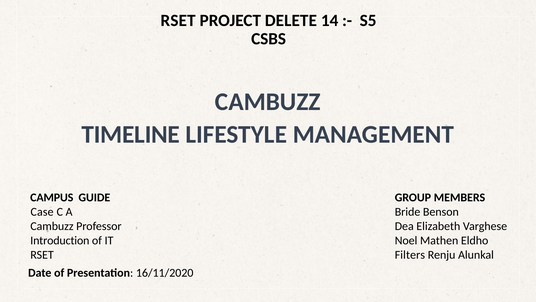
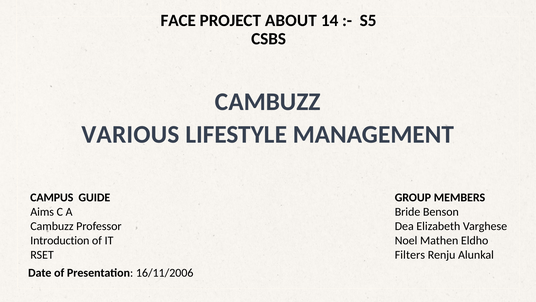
RSET at (178, 20): RSET -> FACE
DELETE: DELETE -> ABOUT
TIMELINE: TIMELINE -> VARIOUS
Case: Case -> Aims
16/11/2020: 16/11/2020 -> 16/11/2006
